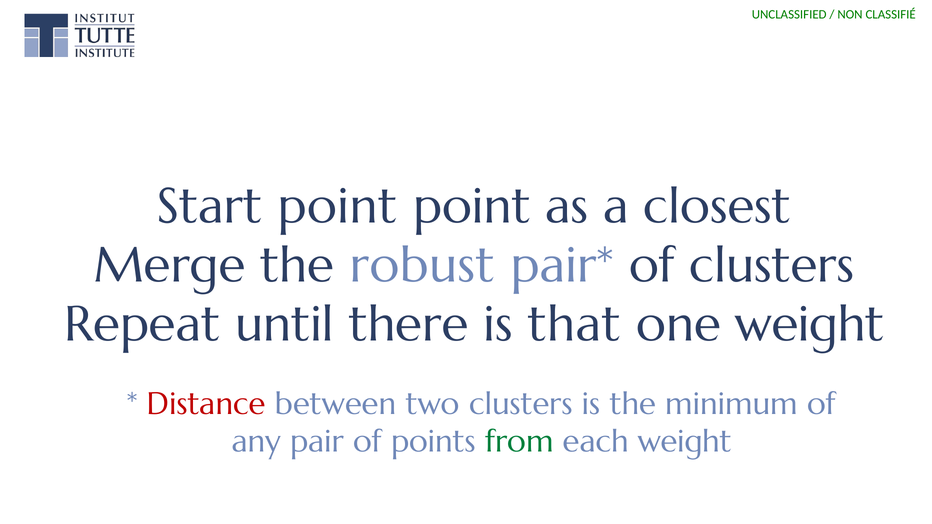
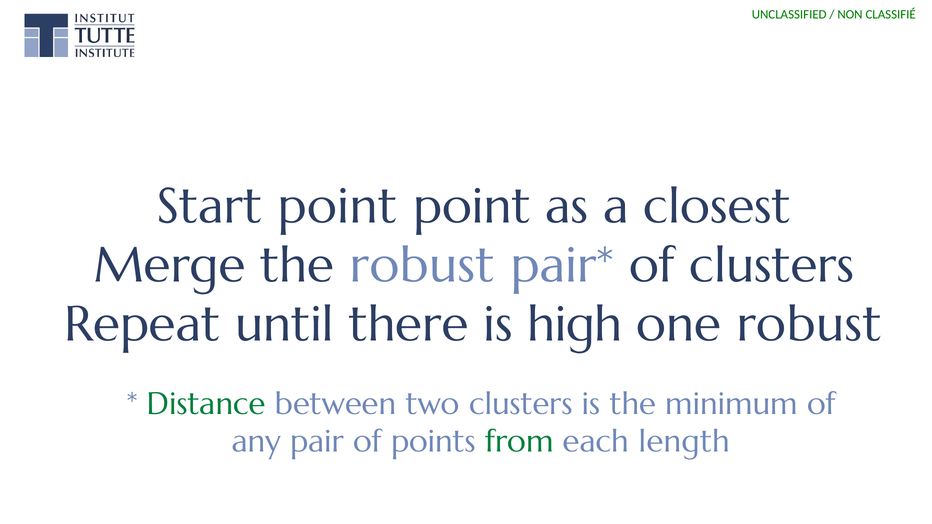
that: that -> high
one weight: weight -> robust
Distance colour: red -> green
each weight: weight -> length
